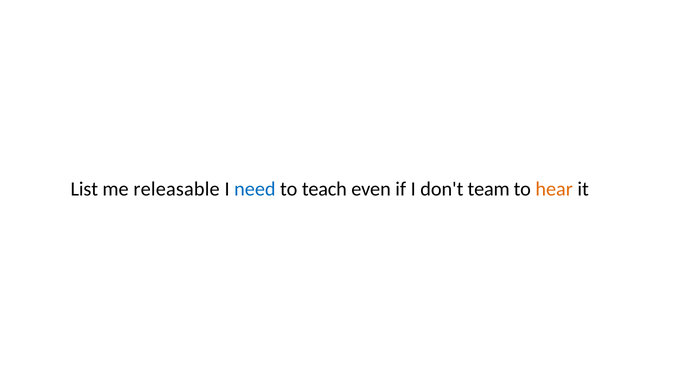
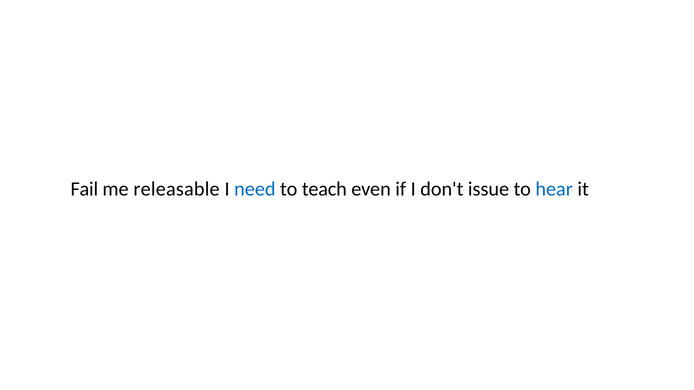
List: List -> Fail
team: team -> issue
hear colour: orange -> blue
